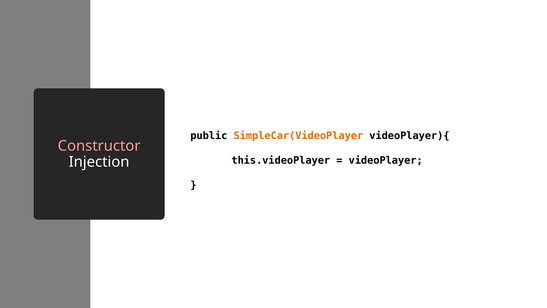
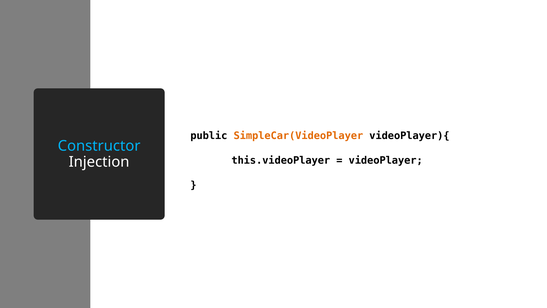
Constructor colour: pink -> light blue
